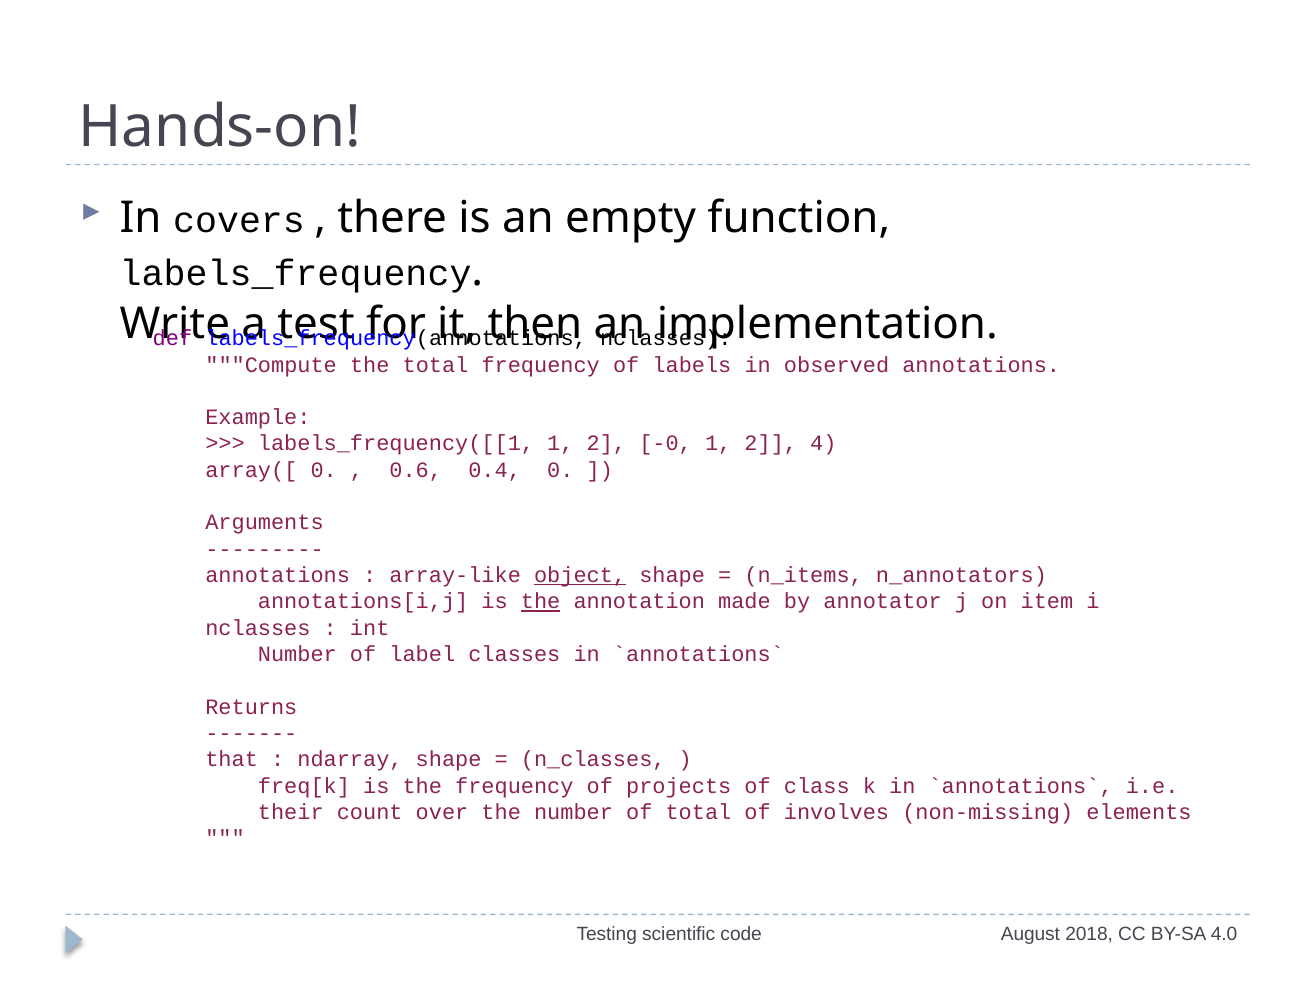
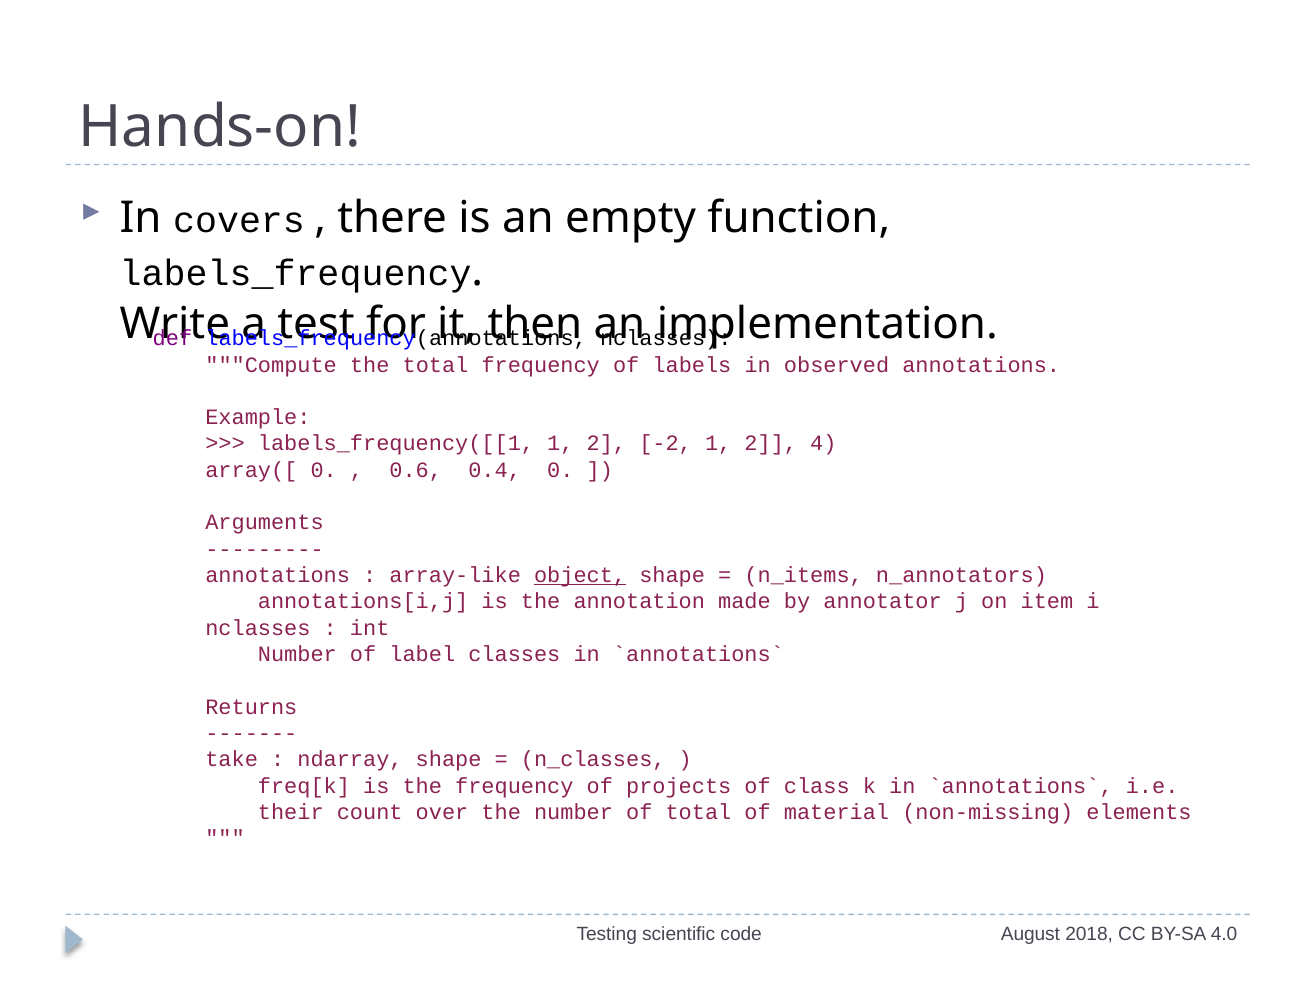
-0: -0 -> -2
the at (541, 602) underline: present -> none
that: that -> take
involves: involves -> material
